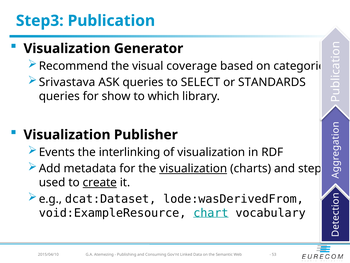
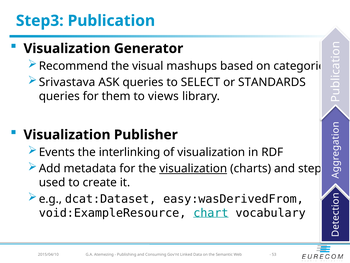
coverage: coverage -> mashups
show: show -> them
which: which -> views
create underline: present -> none
lode:wasDerivedFrom: lode:wasDerivedFrom -> easy:wasDerivedFrom
